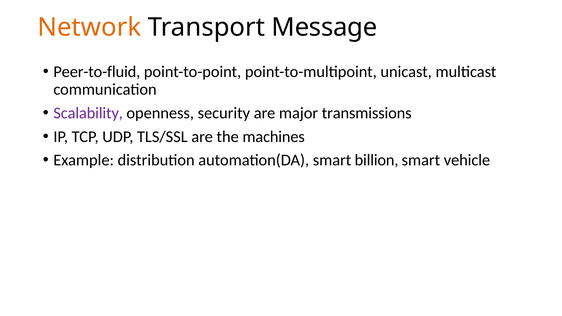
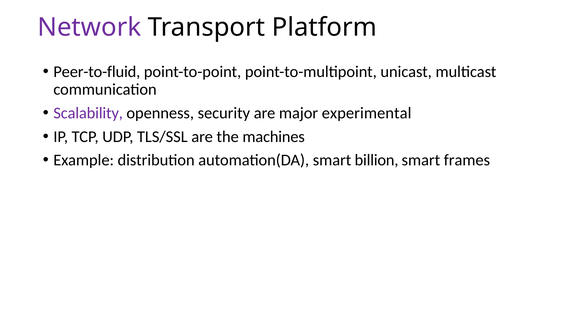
Network colour: orange -> purple
Message: Message -> Platform
transmissions: transmissions -> experimental
vehicle: vehicle -> frames
